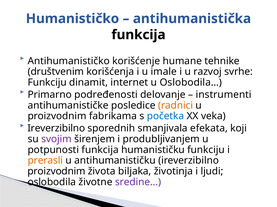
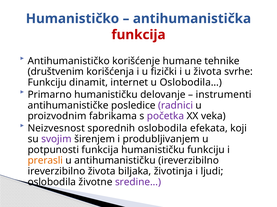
funkcija at (138, 35) colour: black -> red
imale: imale -> fizički
u razvoj: razvoj -> života
Primarno podređenosti: podređenosti -> humanističku
radnici colour: orange -> purple
početka colour: blue -> purple
Ireverzibilno at (56, 129): Ireverzibilno -> Neizvesnost
sporednih smanjivala: smanjivala -> oslobodila
proizvodnim at (57, 172): proizvodnim -> ireverzibilno
